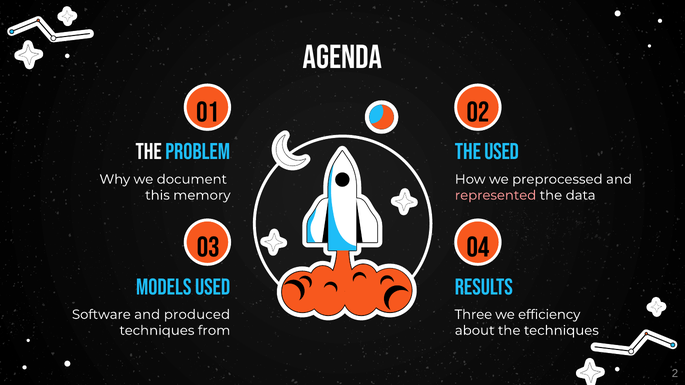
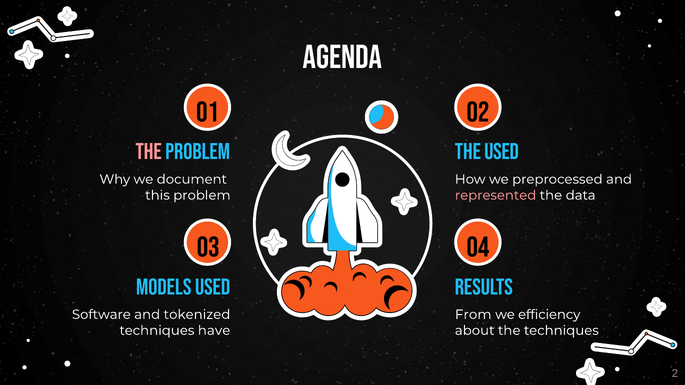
The at (149, 152) colour: white -> pink
this memory: memory -> problem
produced: produced -> tokenized
Three: Three -> From
from: from -> have
